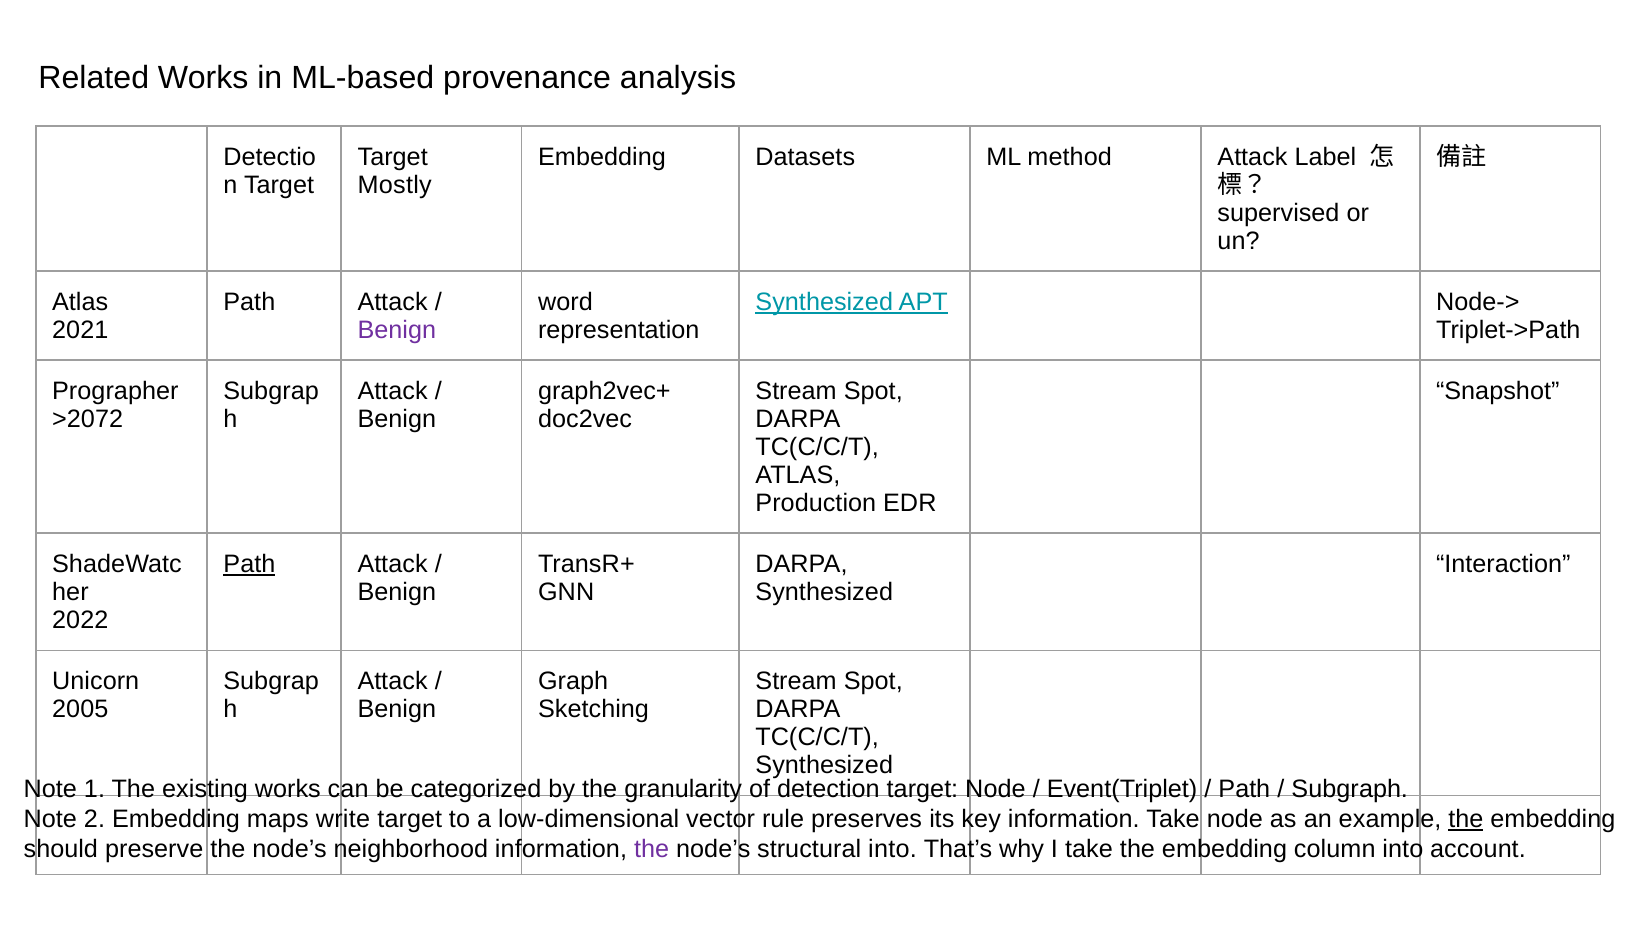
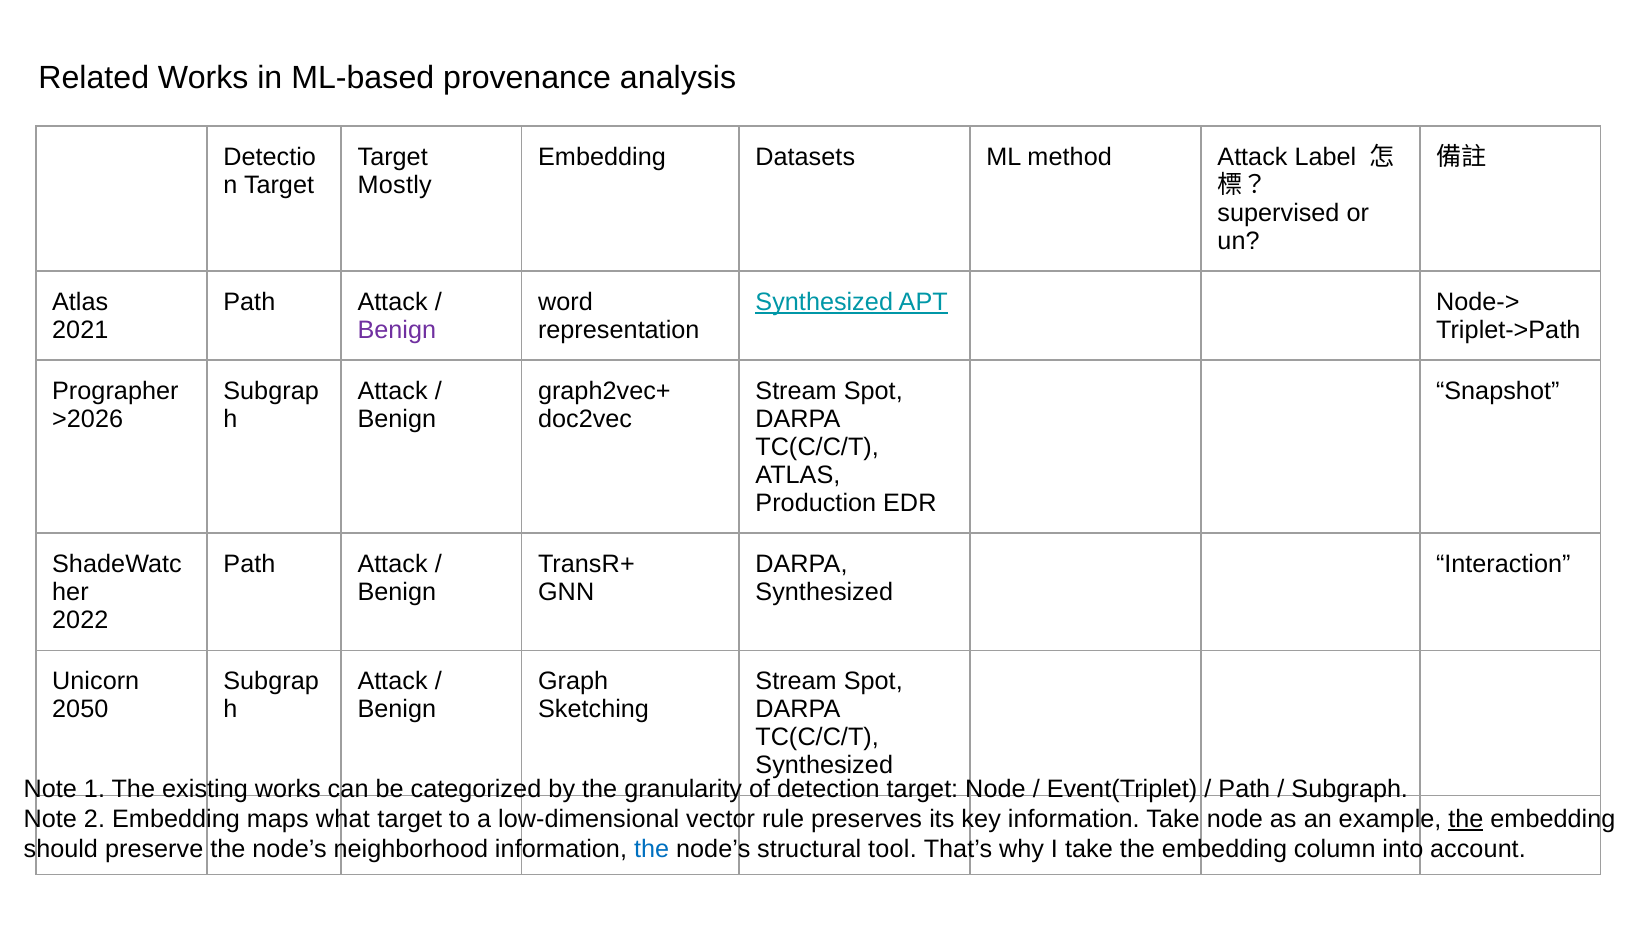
>2072: >2072 -> >2026
Path at (249, 564) underline: present -> none
2005: 2005 -> 2050
write: write -> what
the at (652, 850) colour: purple -> blue
structural into: into -> tool
